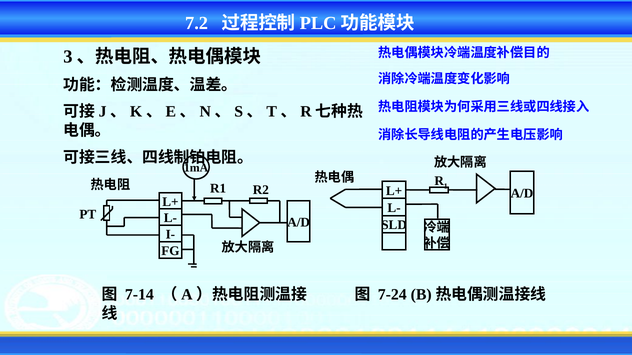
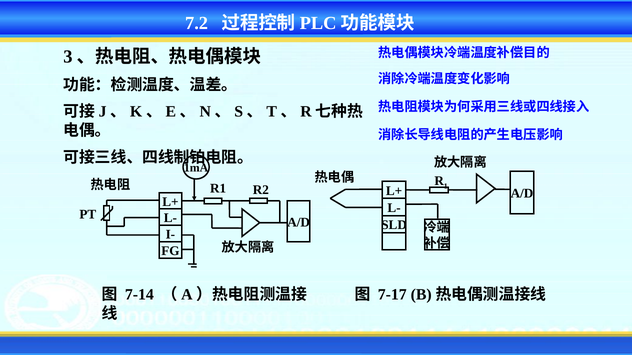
7-24: 7-24 -> 7-17
